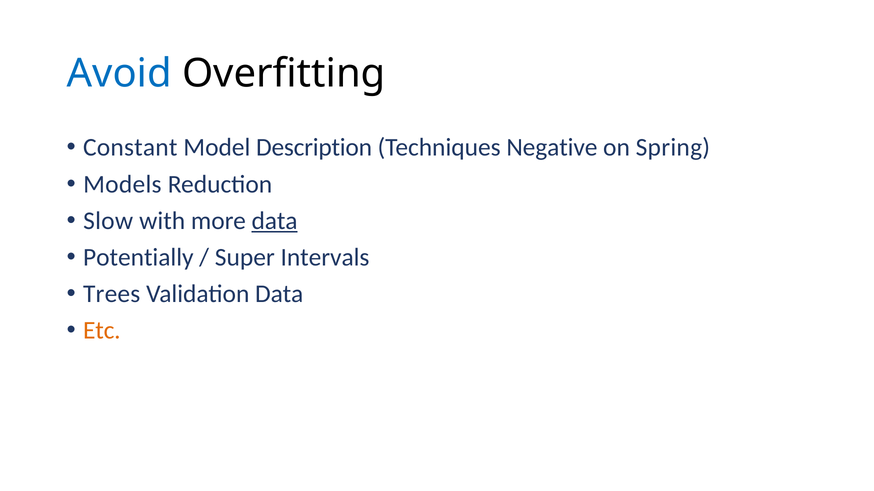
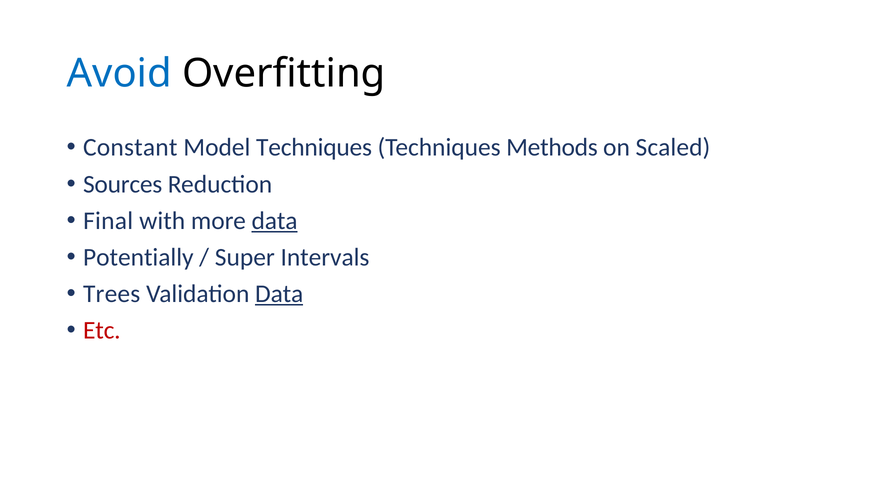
Model Description: Description -> Techniques
Negative: Negative -> Methods
Spring: Spring -> Scaled
Models: Models -> Sources
Slow: Slow -> Final
Data at (279, 294) underline: none -> present
Etc colour: orange -> red
